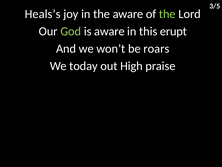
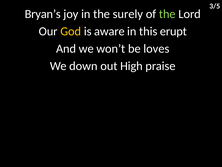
Heals’s: Heals’s -> Bryan’s
the aware: aware -> surely
God colour: light green -> yellow
roars: roars -> loves
today: today -> down
